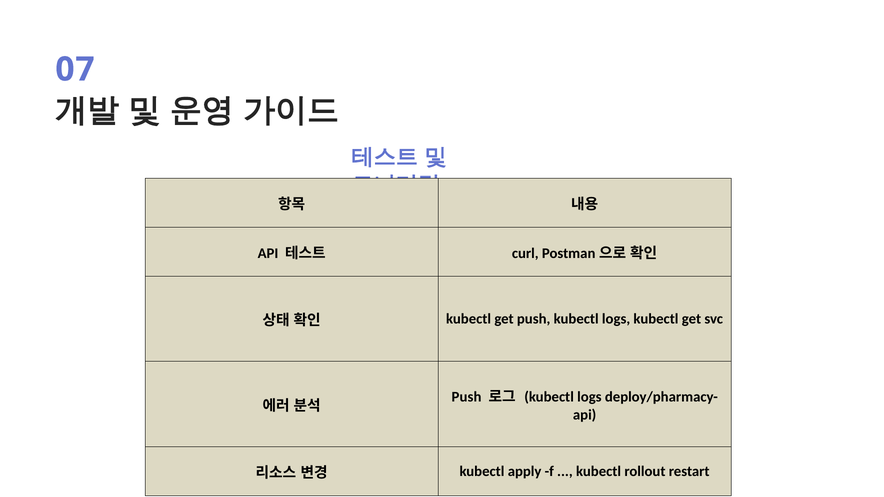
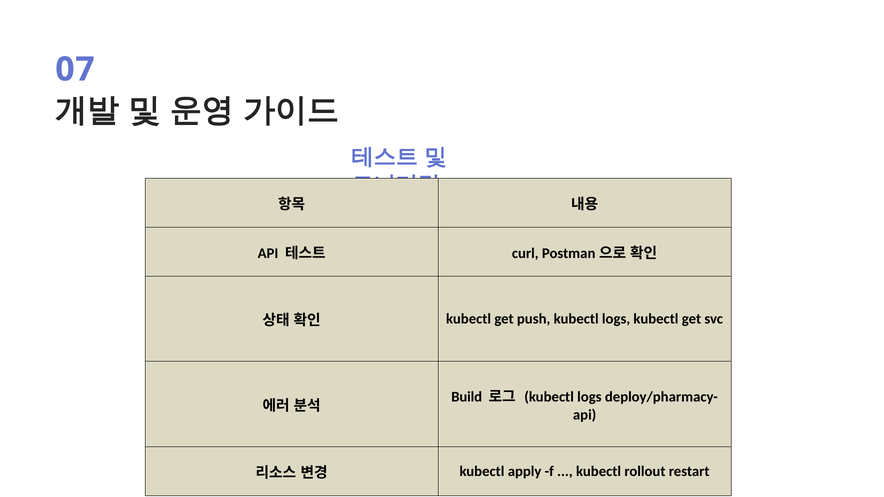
Push at (467, 397): Push -> Build
